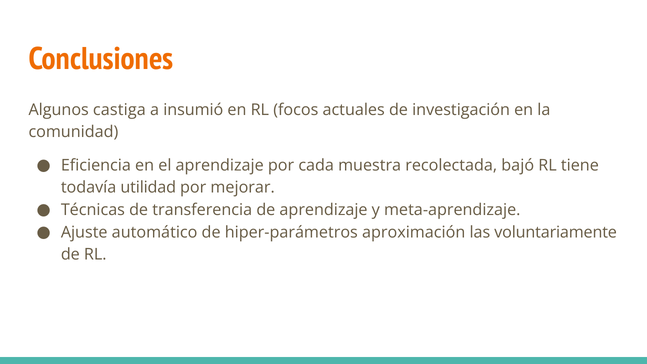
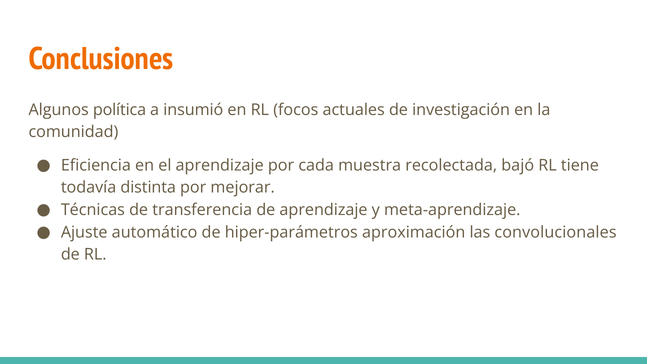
castiga: castiga -> política
utilidad: utilidad -> distinta
voluntariamente: voluntariamente -> convolucionales
